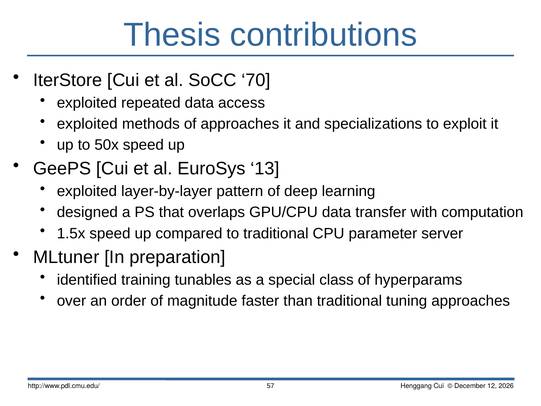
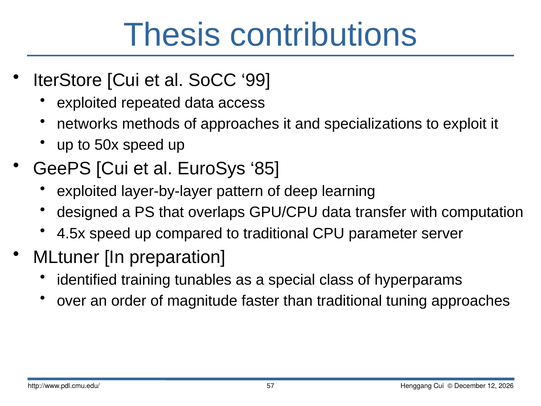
70: 70 -> 99
exploited at (87, 124): exploited -> networks
13: 13 -> 85
1.5x: 1.5x -> 4.5x
